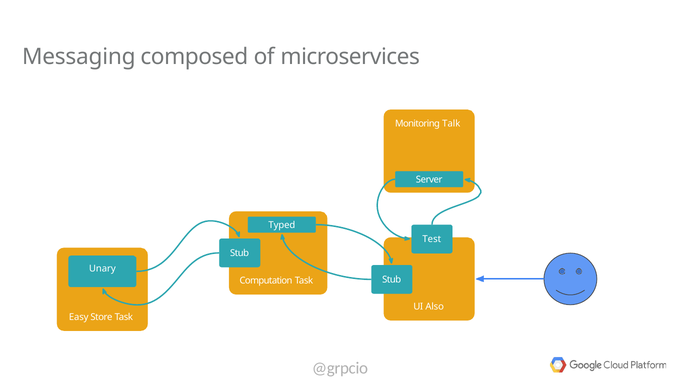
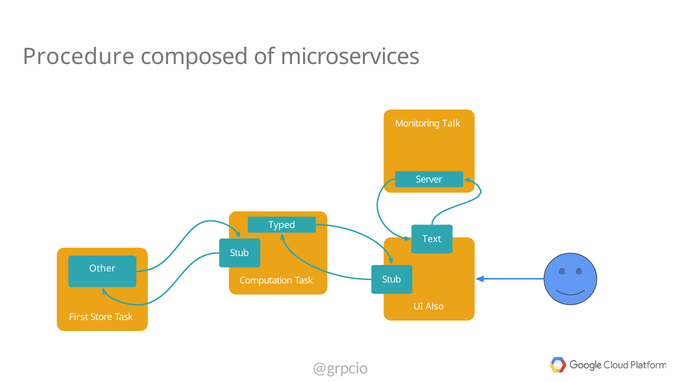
Messaging: Messaging -> Procedure
Test: Test -> Text
Unary: Unary -> Other
Easy: Easy -> First
